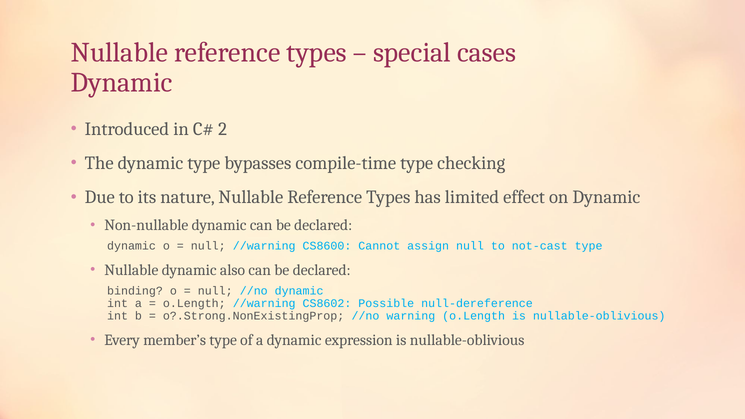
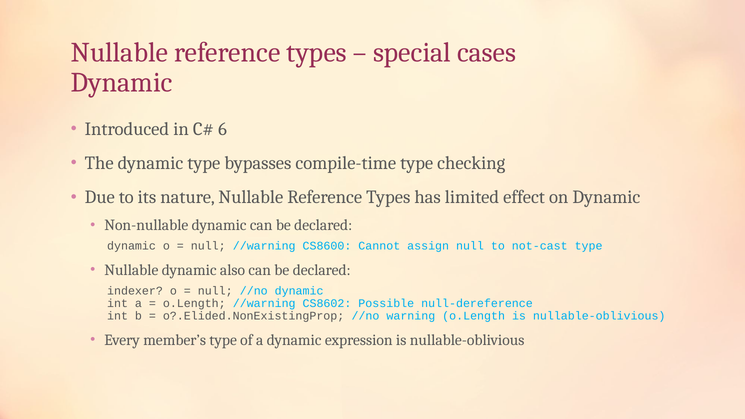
2: 2 -> 6
binding: binding -> indexer
o?.Strong.NonExistingProp: o?.Strong.NonExistingProp -> o?.Elided.NonExistingProp
